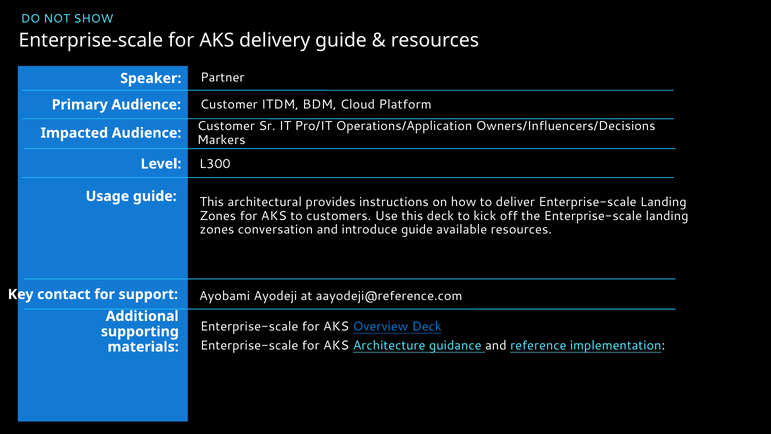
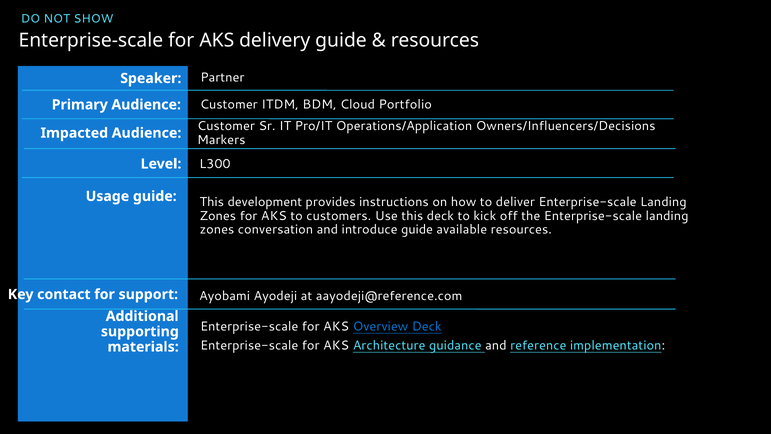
Platform: Platform -> Portfolio
architectural: architectural -> development
